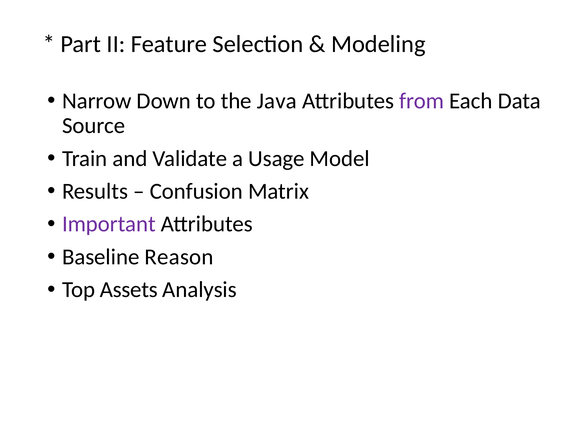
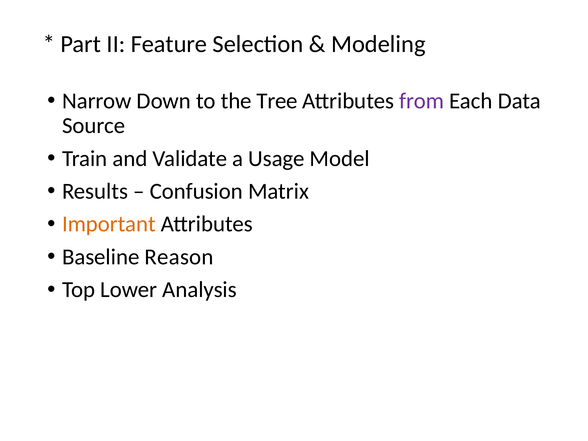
Java: Java -> Tree
Important colour: purple -> orange
Assets: Assets -> Lower
